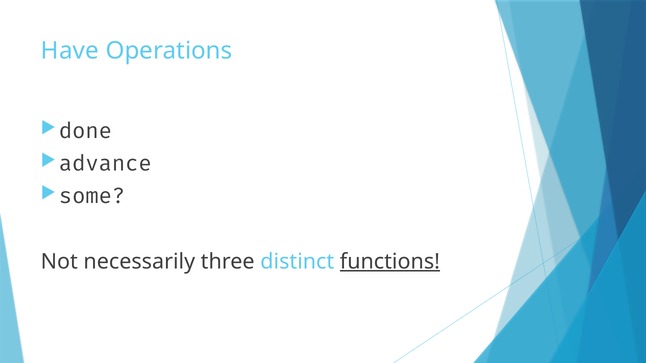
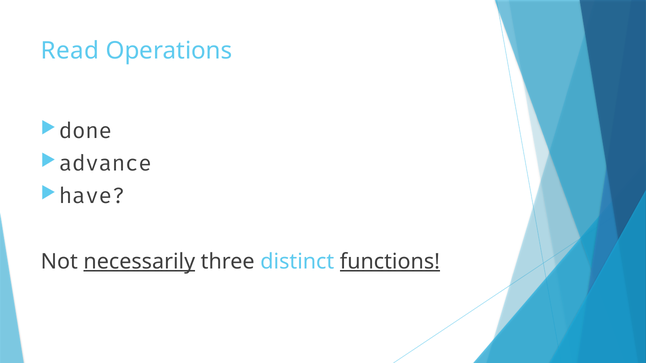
Have: Have -> Read
some: some -> have
necessarily underline: none -> present
